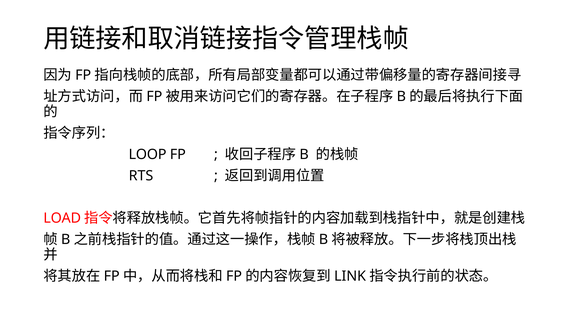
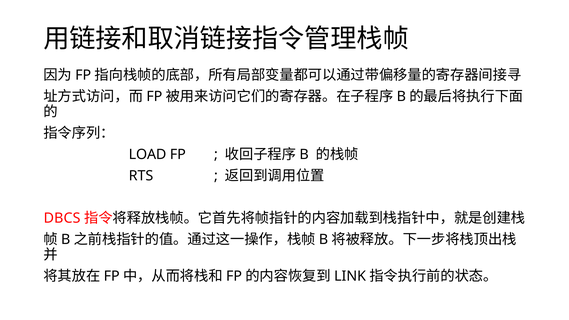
LOOP: LOOP -> LOAD
LOAD: LOAD -> DBCS
